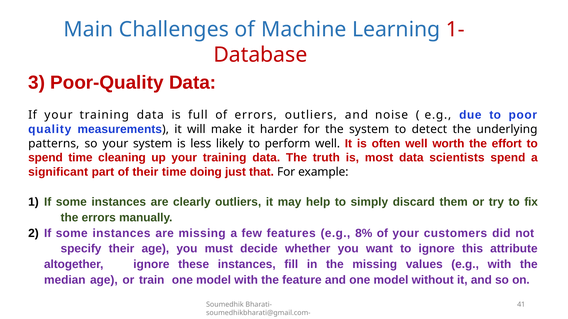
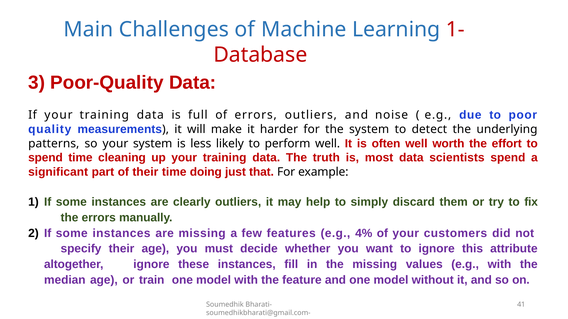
8%: 8% -> 4%
